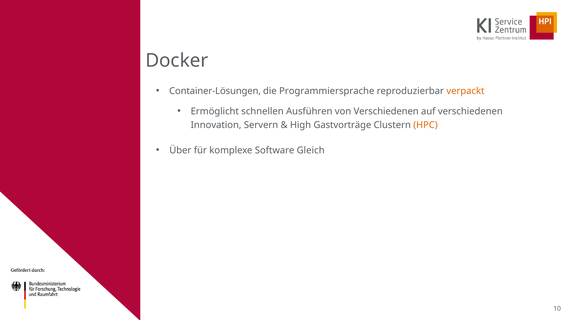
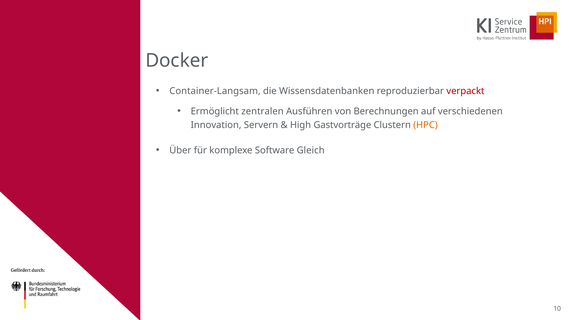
Container-Lösungen: Container-Lösungen -> Container-Langsam
Programmiersprache: Programmiersprache -> Wissensdatenbanken
verpackt colour: orange -> red
schnellen: schnellen -> zentralen
von Verschiedenen: Verschiedenen -> Berechnungen
